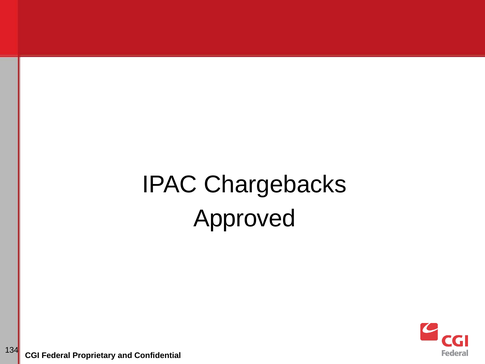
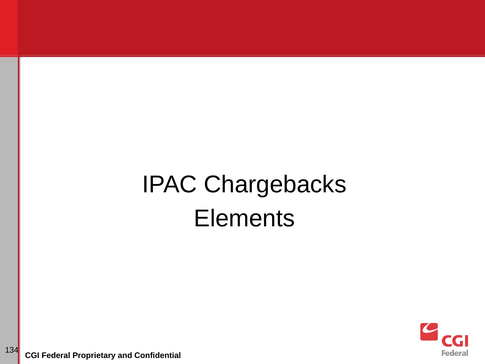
Approved: Approved -> Elements
